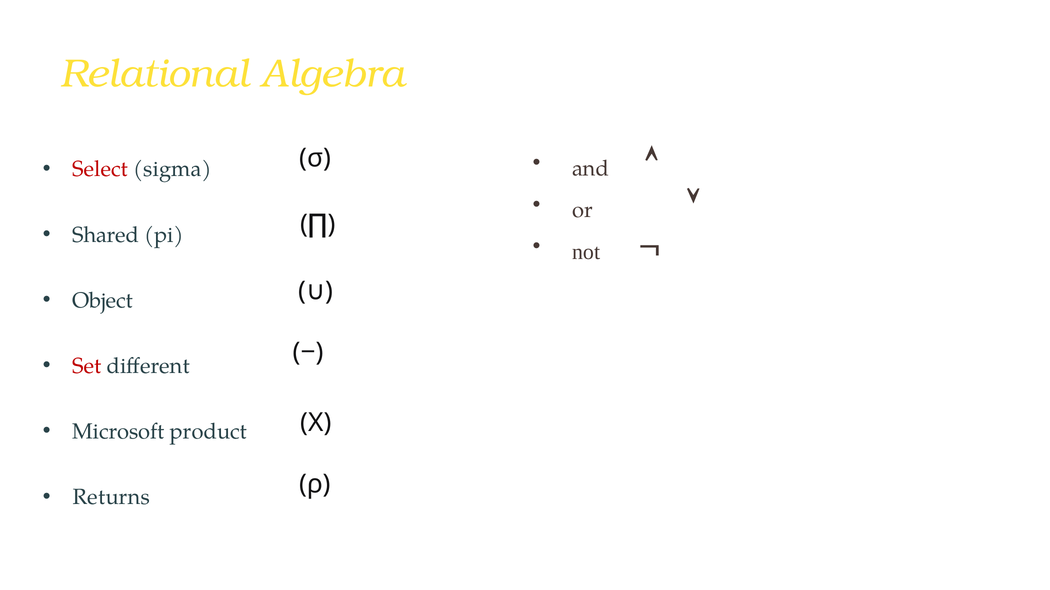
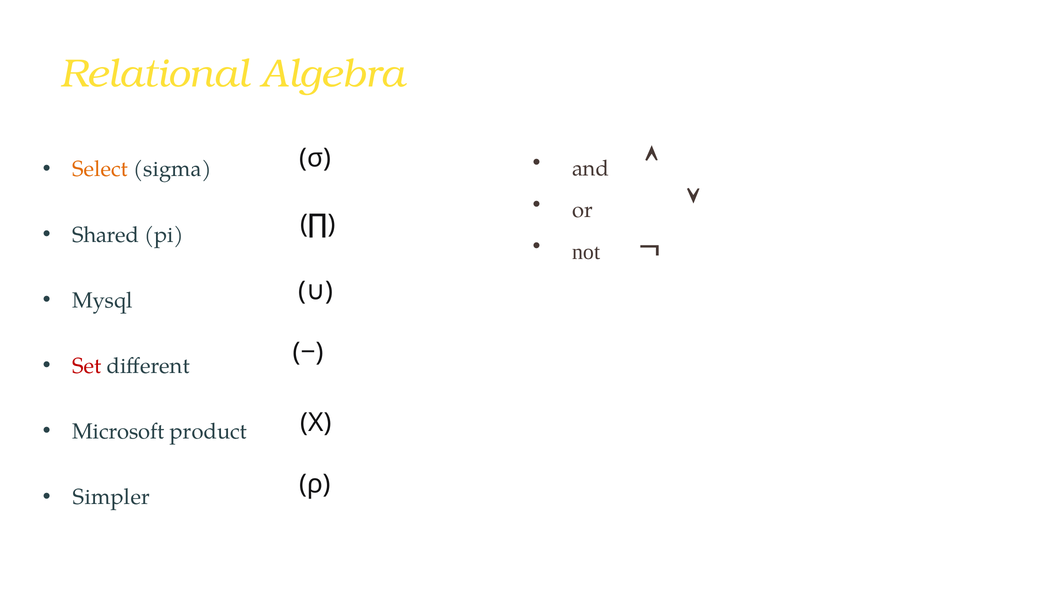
Select colour: red -> orange
Object: Object -> Mysql
Returns: Returns -> Simpler
